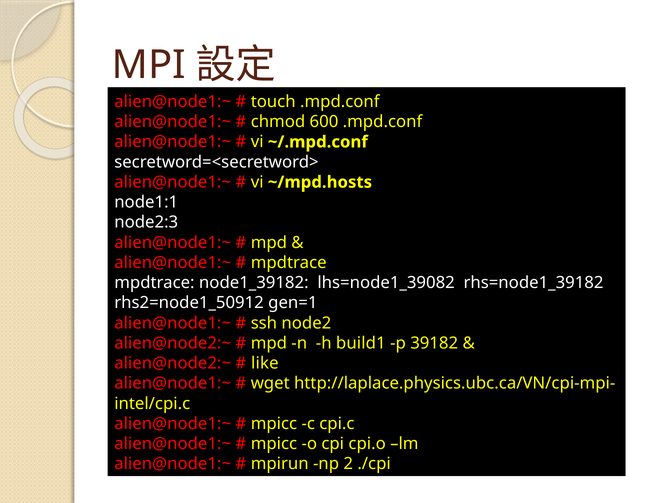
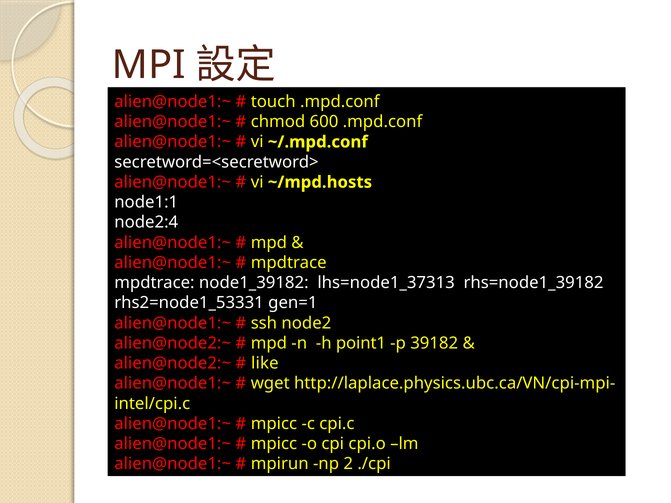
node2:3: node2:3 -> node2:4
lhs=node1_39082: lhs=node1_39082 -> lhs=node1_37313
rhs2=node1_50912: rhs2=node1_50912 -> rhs2=node1_53331
build1: build1 -> point1
